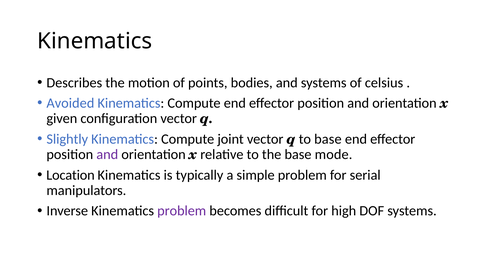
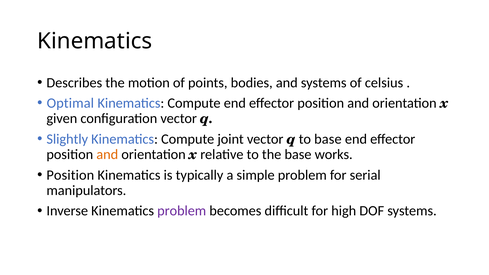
Avoided: Avoided -> Optimal
and at (107, 154) colour: purple -> orange
mode: mode -> works
Location at (70, 175): Location -> Position
